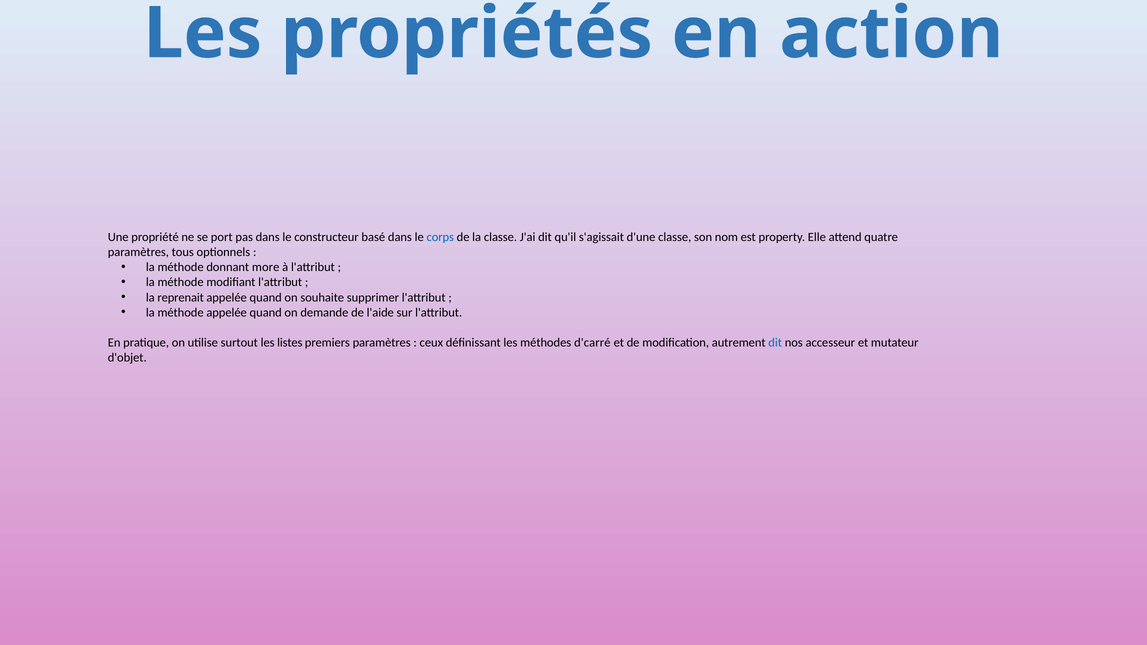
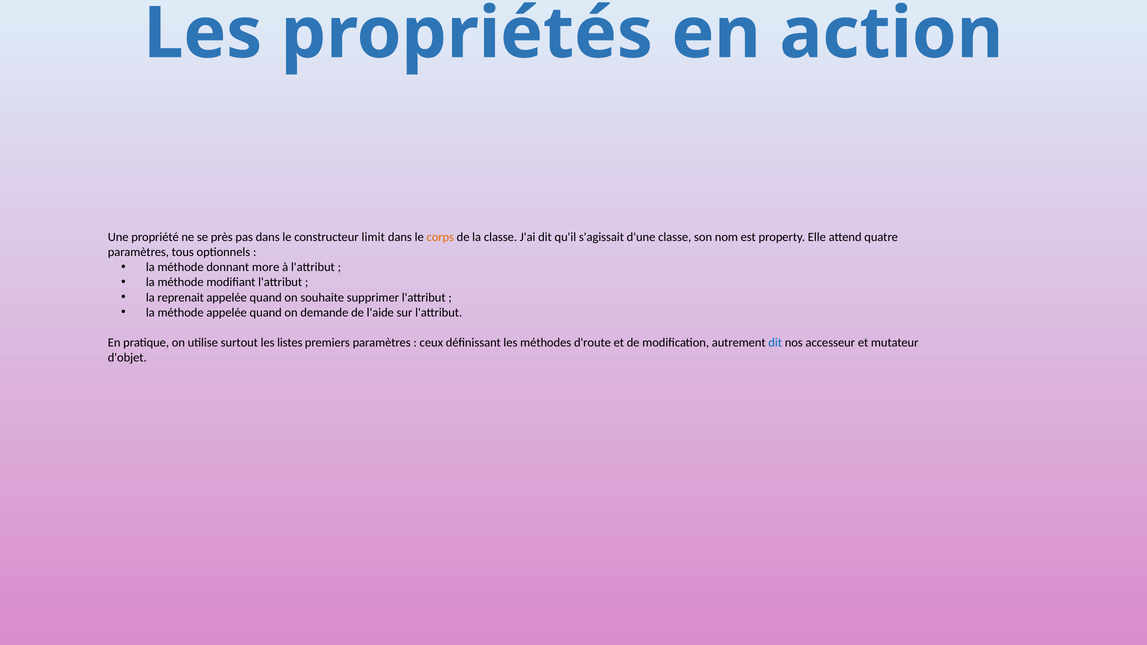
port: port -> près
basé: basé -> limit
corps colour: blue -> orange
d'carré: d'carré -> d'route
